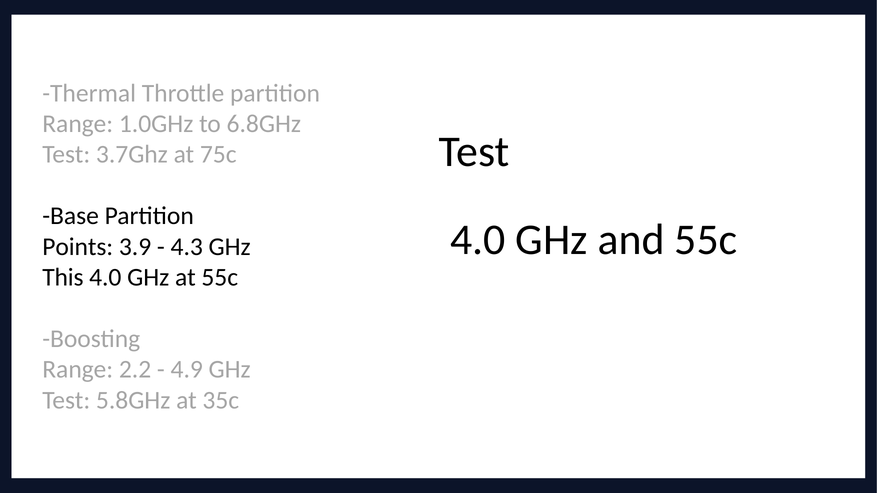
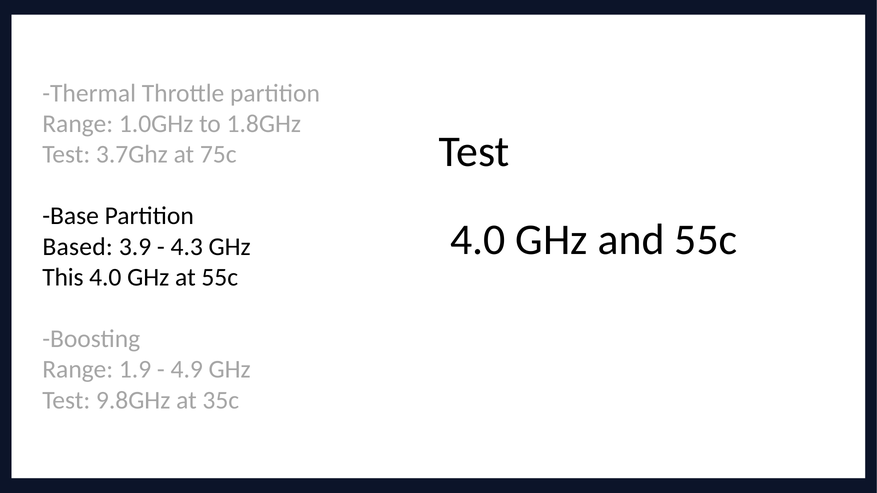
6.8GHz: 6.8GHz -> 1.8GHz
Points: Points -> Based
2.2: 2.2 -> 1.9
5.8GHz: 5.8GHz -> 9.8GHz
